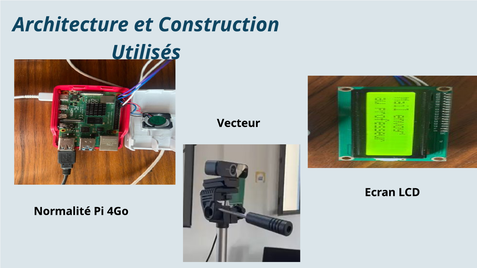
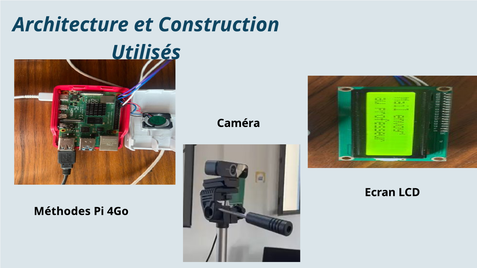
Vecteur: Vecteur -> Caméra
Normalité: Normalité -> Méthodes
